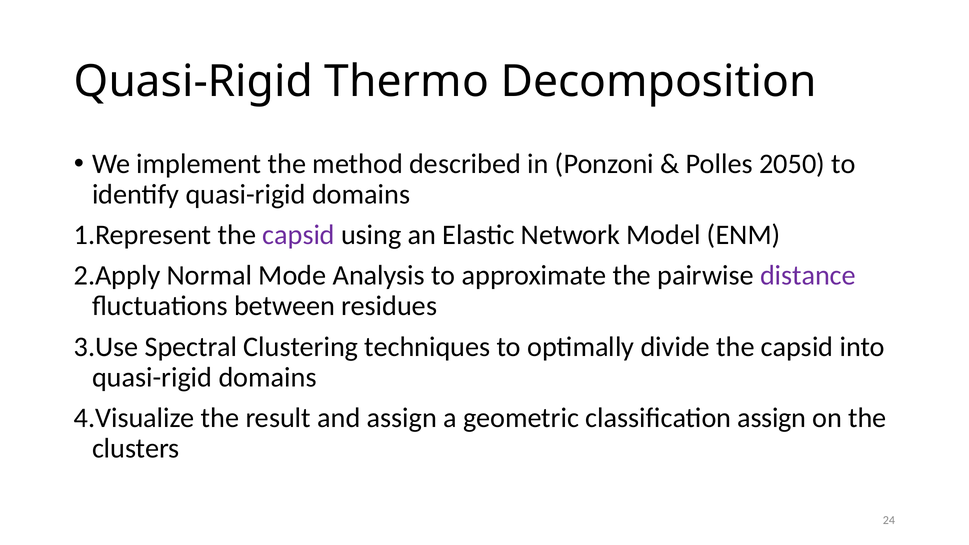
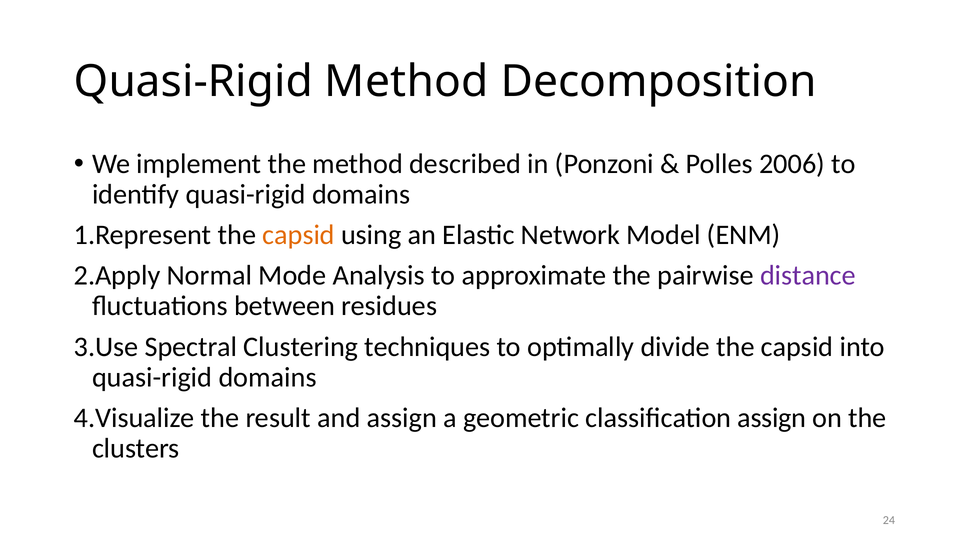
Quasi-Rigid Thermo: Thermo -> Method
2050: 2050 -> 2006
capsid at (299, 235) colour: purple -> orange
